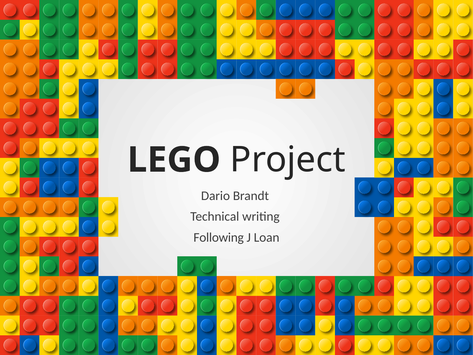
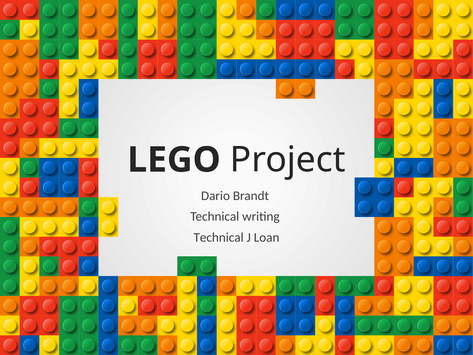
Following at (219, 237): Following -> Technical
